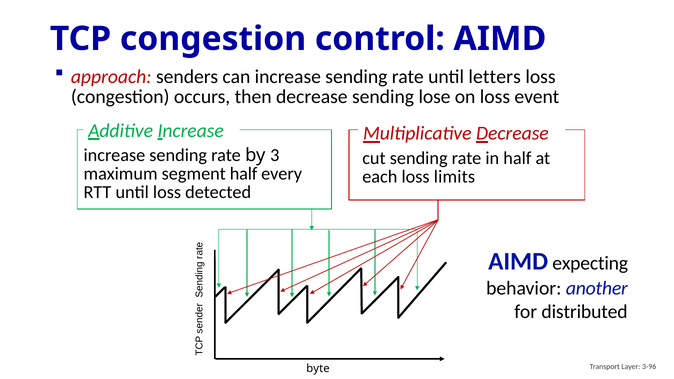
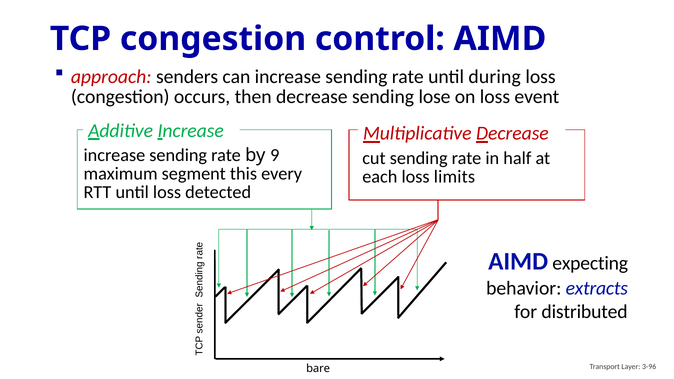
letters: letters -> during
3: 3 -> 9
segment half: half -> this
another: another -> extracts
byte: byte -> bare
